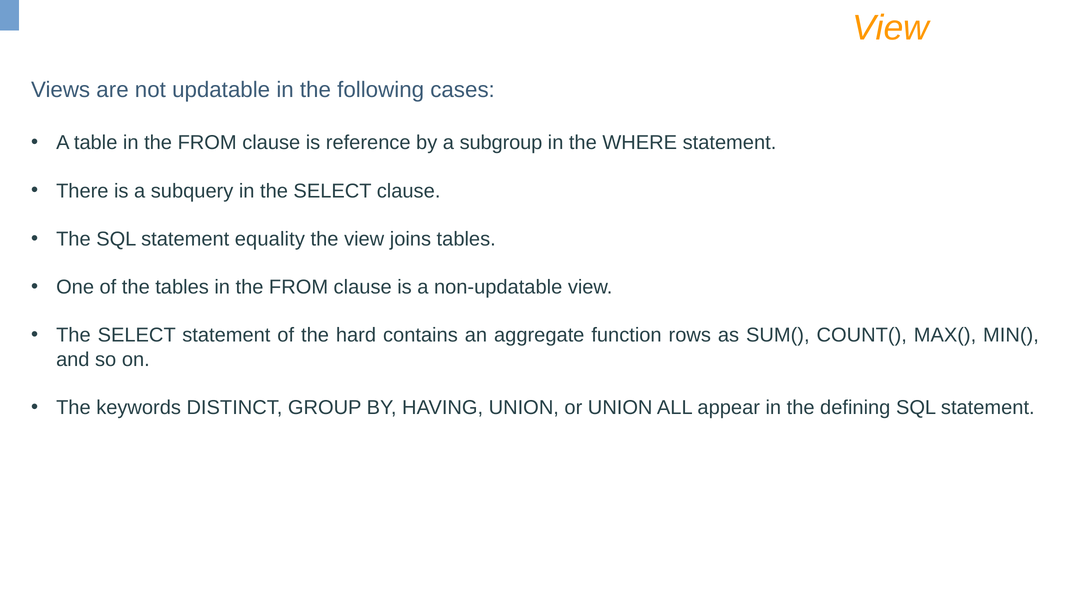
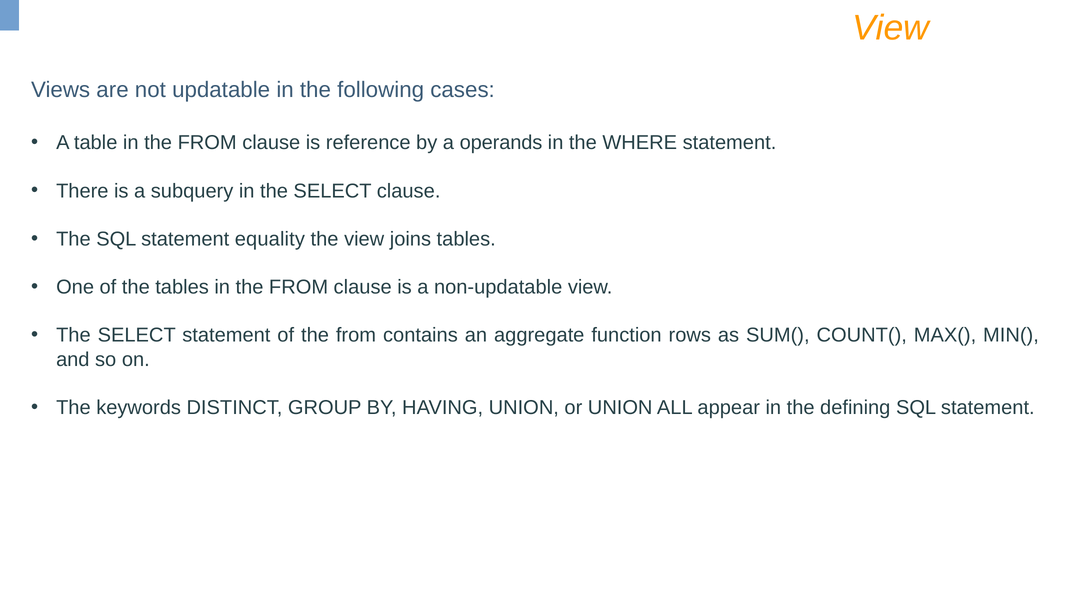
subgroup: subgroup -> operands
of the hard: hard -> from
